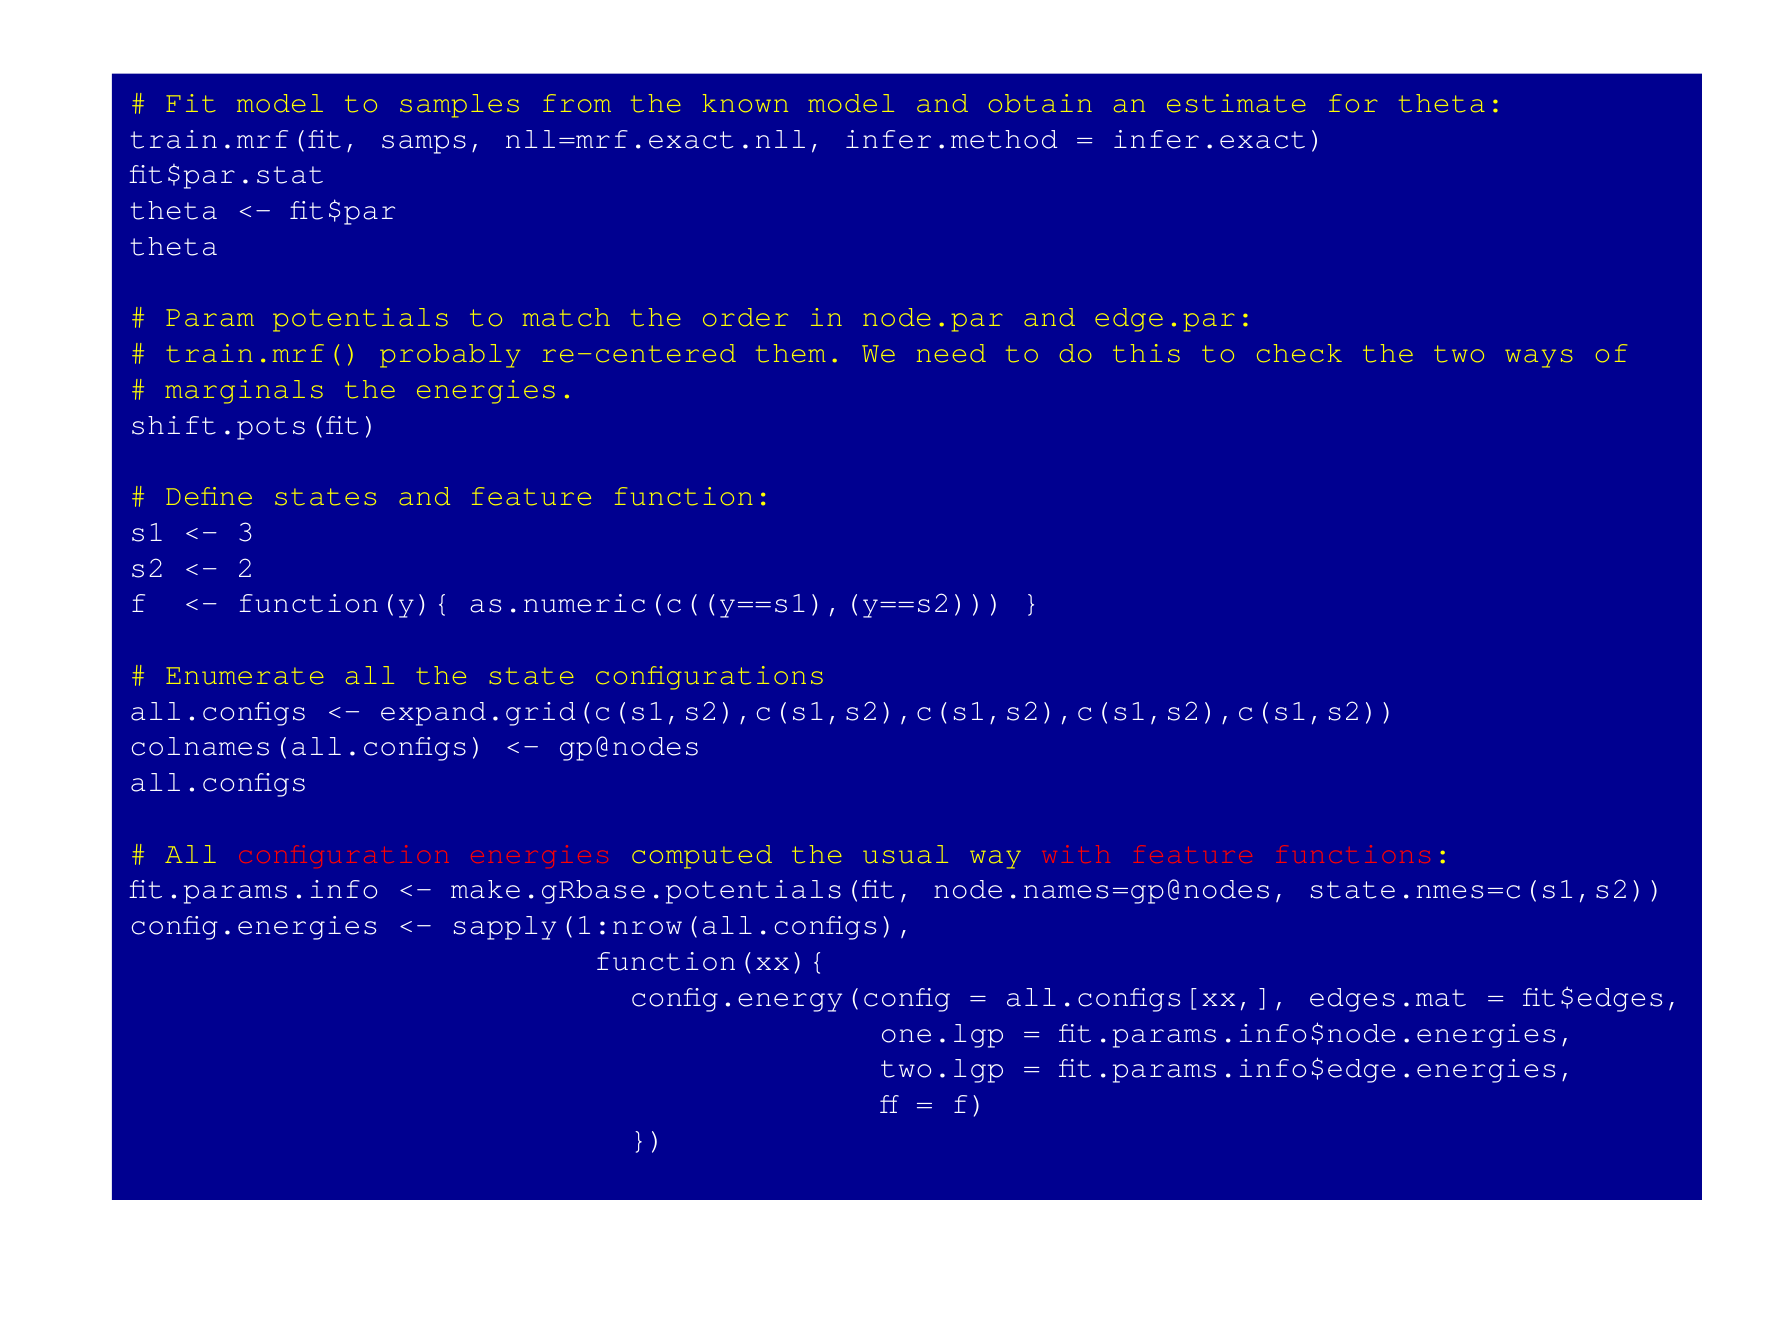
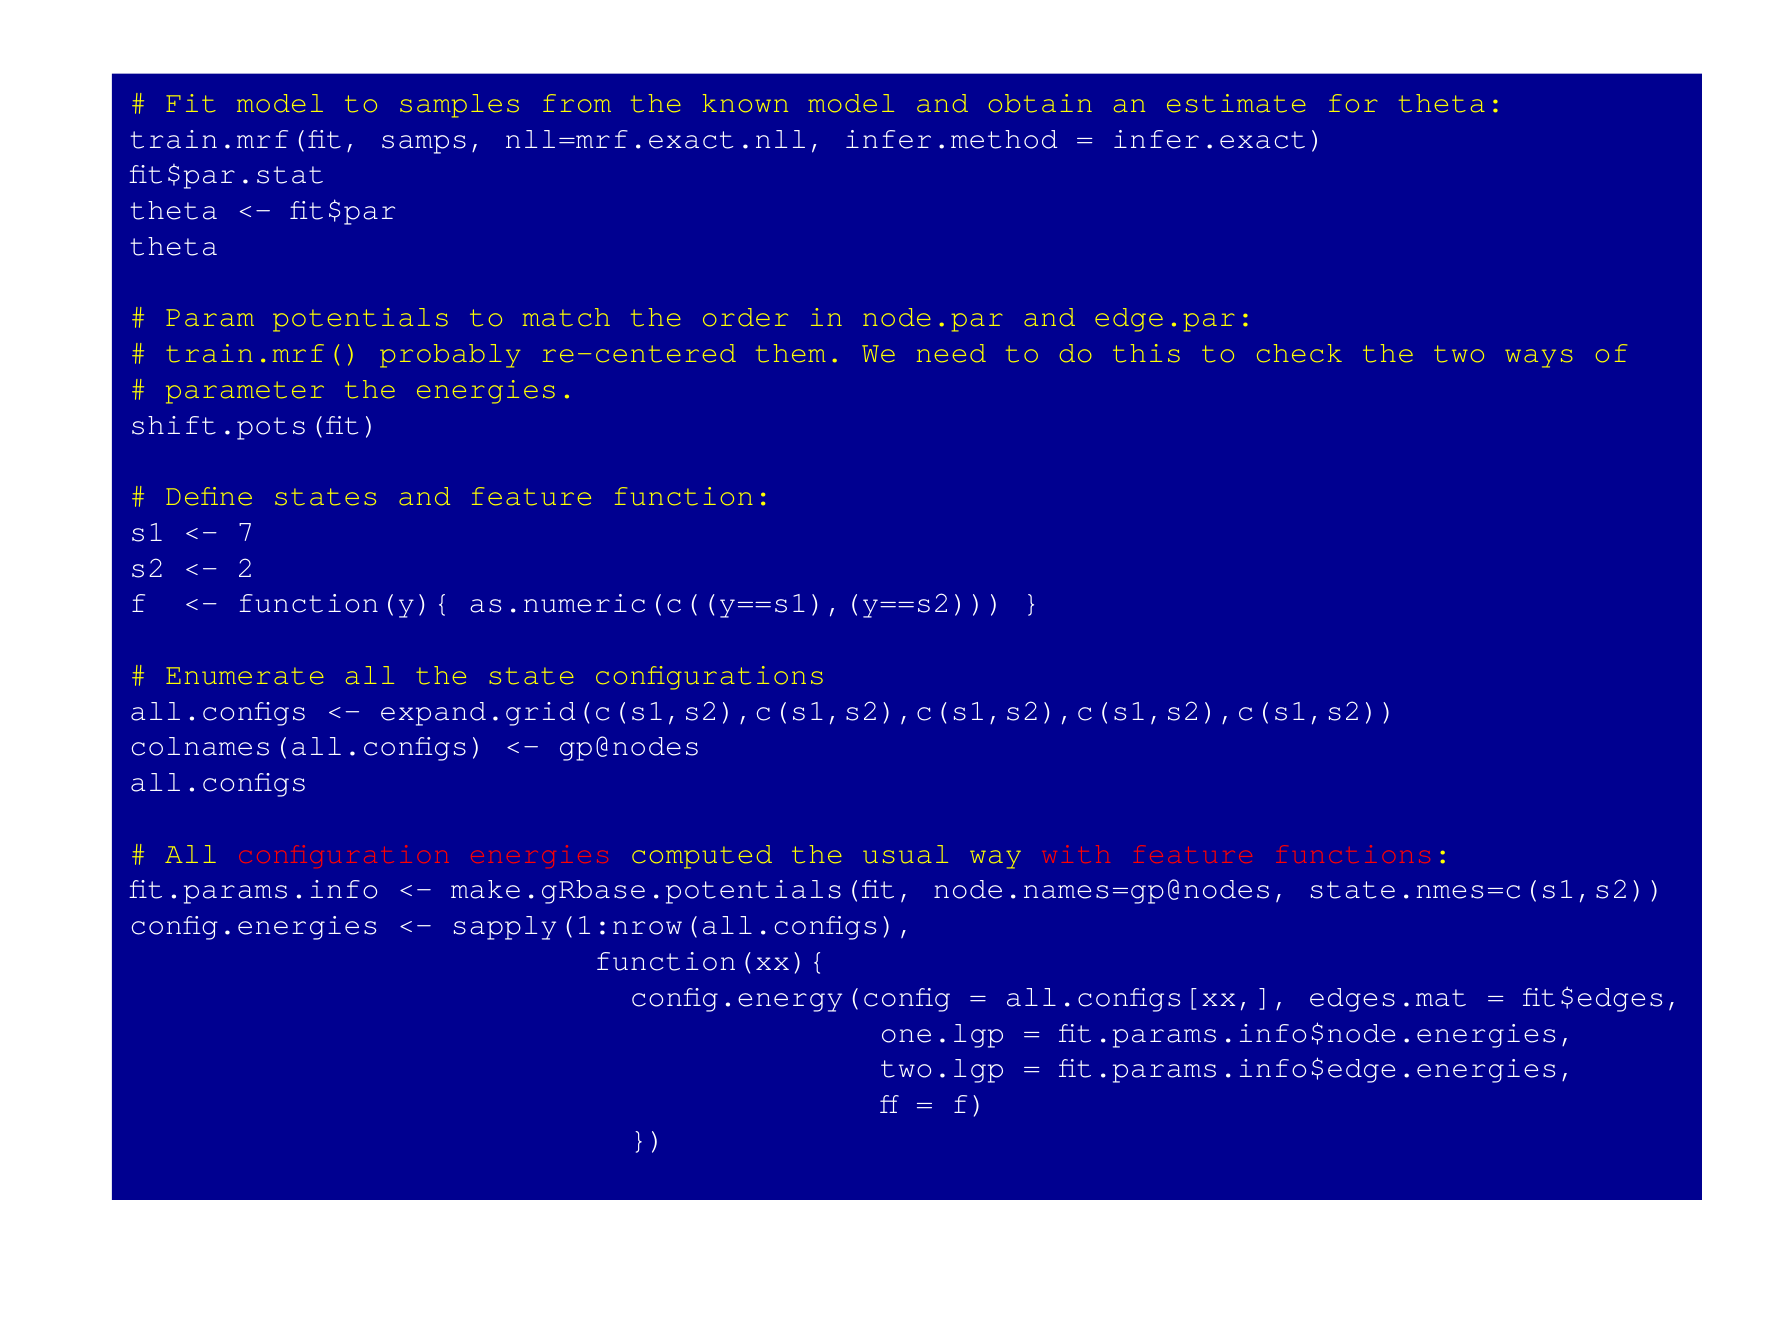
marginals: marginals -> parameter
3: 3 -> 7
